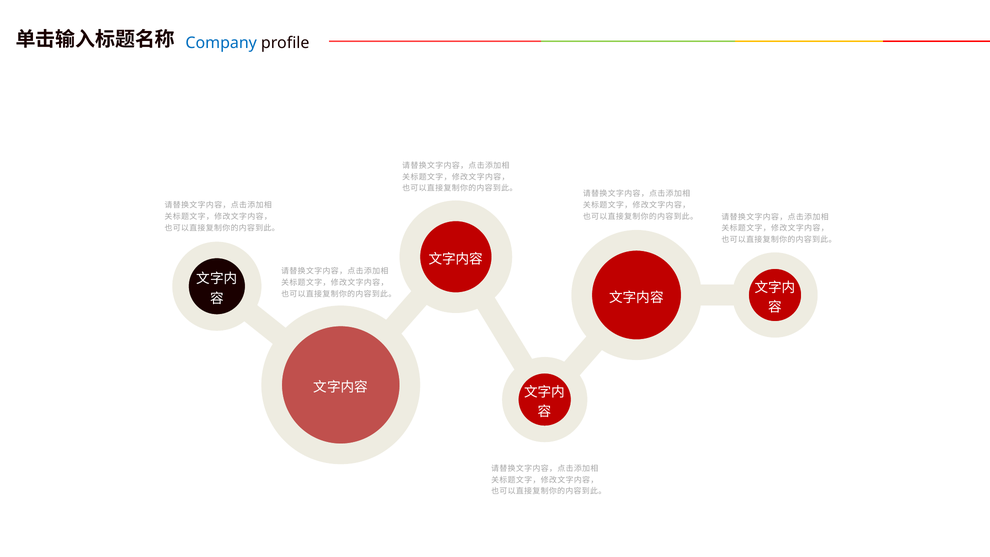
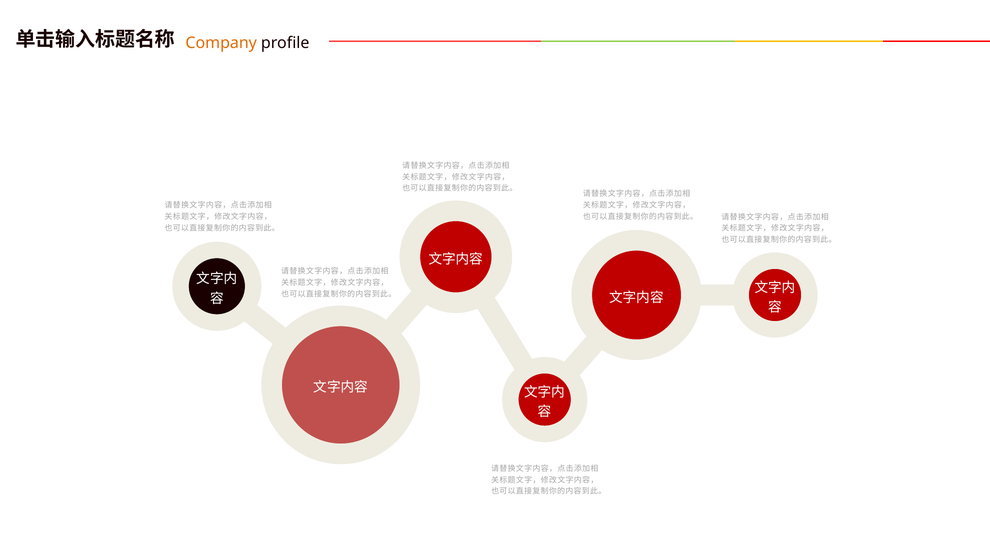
Company colour: blue -> orange
